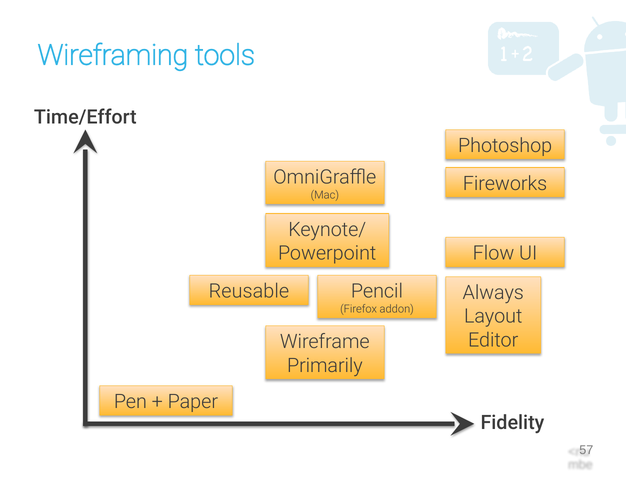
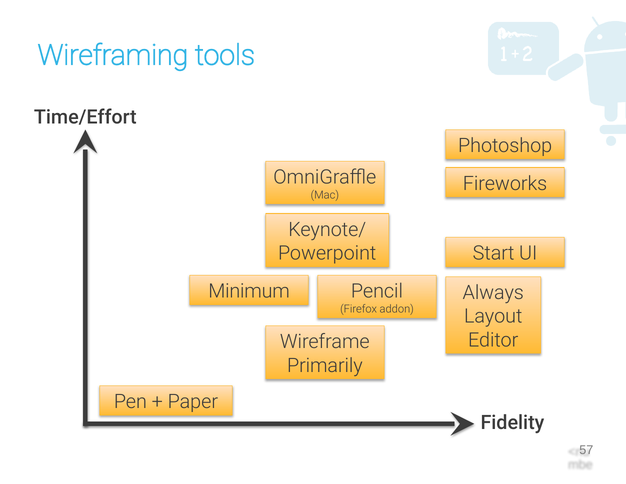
Flow: Flow -> Start
Reusable: Reusable -> Minimum
